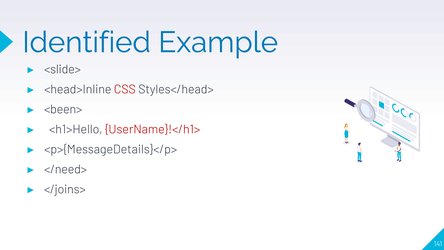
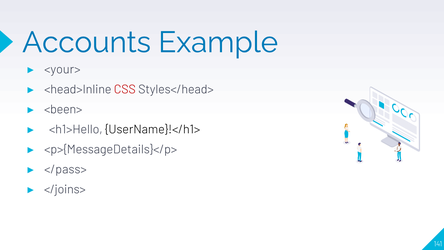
Identified: Identified -> Accounts
<slide>: <slide> -> <your>
UserName}!</h1> colour: red -> black
</need>: </need> -> </pass>
